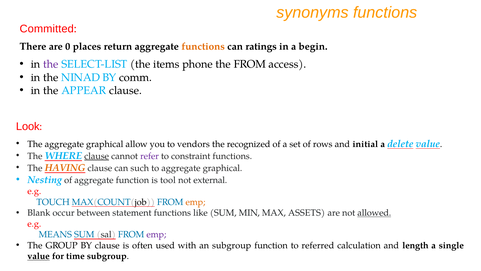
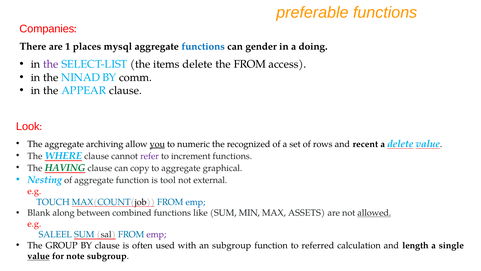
synonyms: synonyms -> preferable
Committed: Committed -> Companies
0: 0 -> 1
return: return -> mysql
functions at (203, 47) colour: orange -> blue
ratings: ratings -> gender
begin: begin -> doing
items phone: phone -> delete
The aggregate graphical: graphical -> archiving
you underline: none -> present
vendors: vendors -> numeric
initial: initial -> recent
clause at (97, 156) underline: present -> none
constraint: constraint -> increment
HAVING colour: orange -> green
such: such -> copy
emp at (195, 202) colour: orange -> blue
occur: occur -> along
statement: statement -> combined
MEANS: MEANS -> SALEEL
time: time -> note
